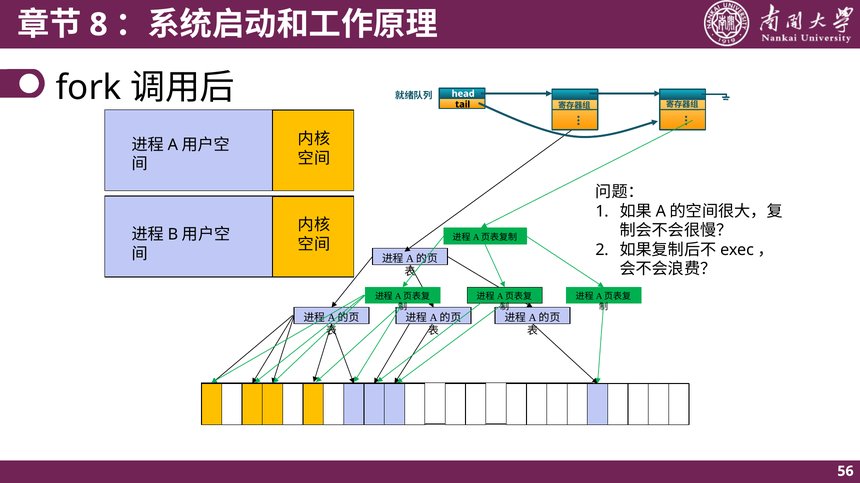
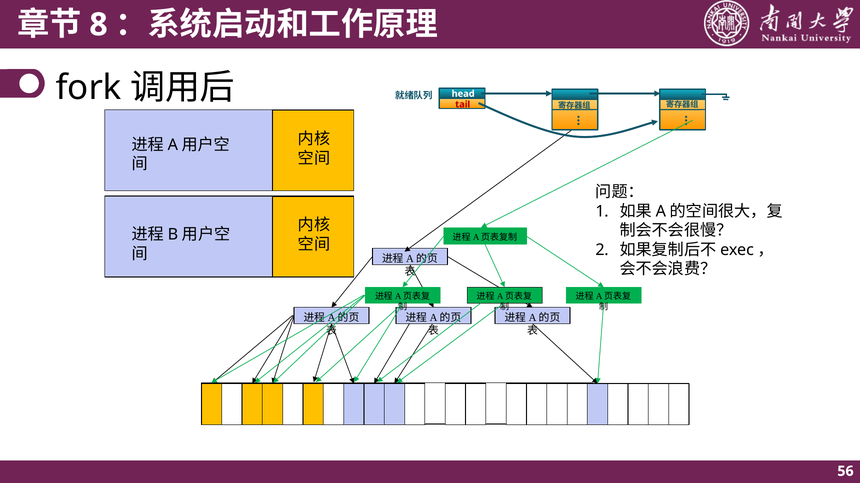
tail colour: black -> red
